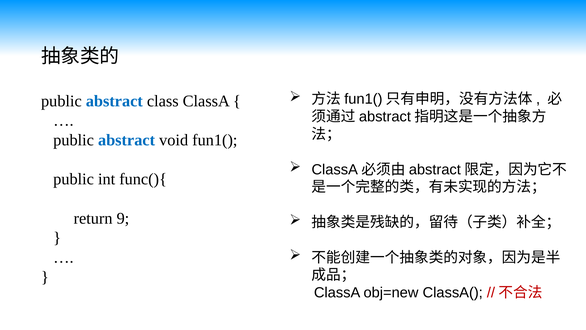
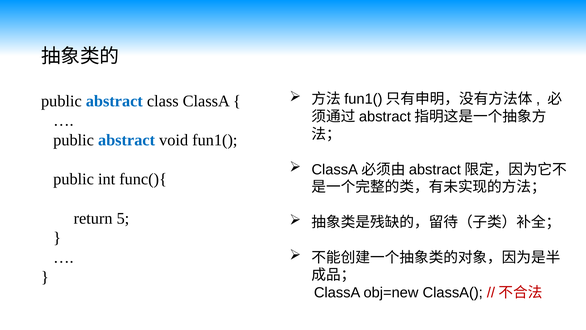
9: 9 -> 5
